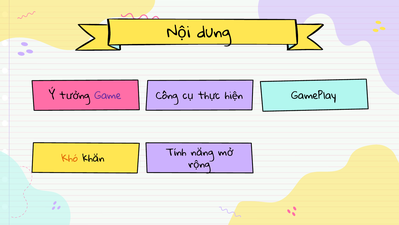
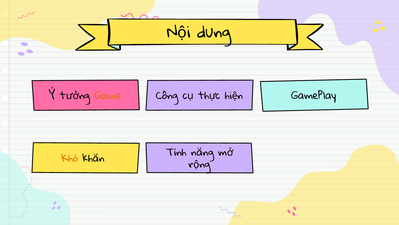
Game colour: purple -> orange
